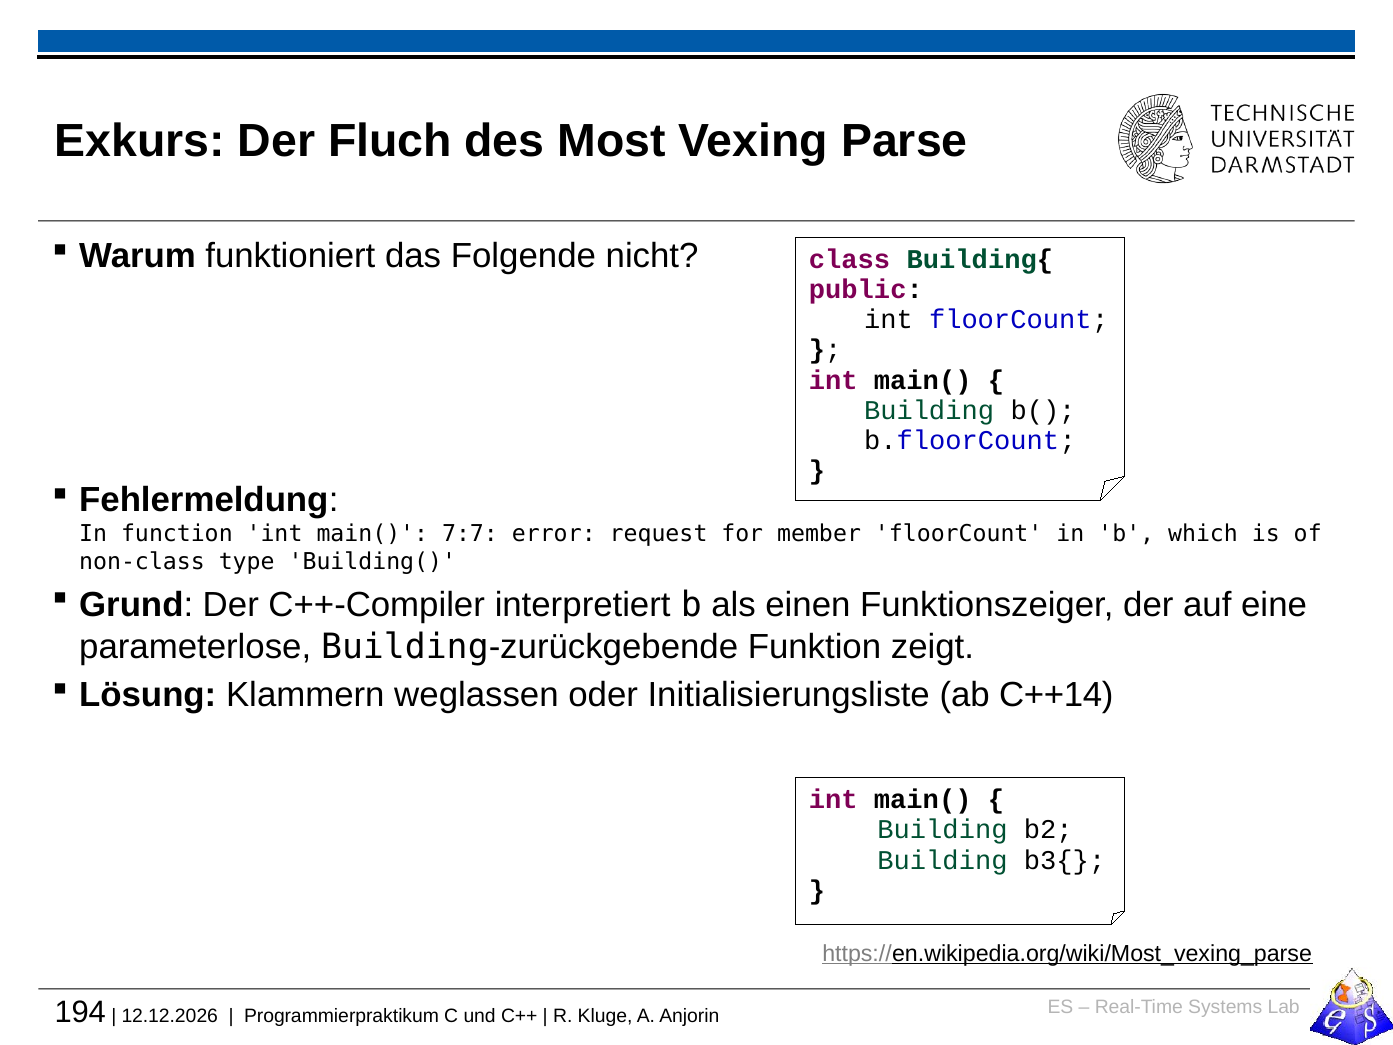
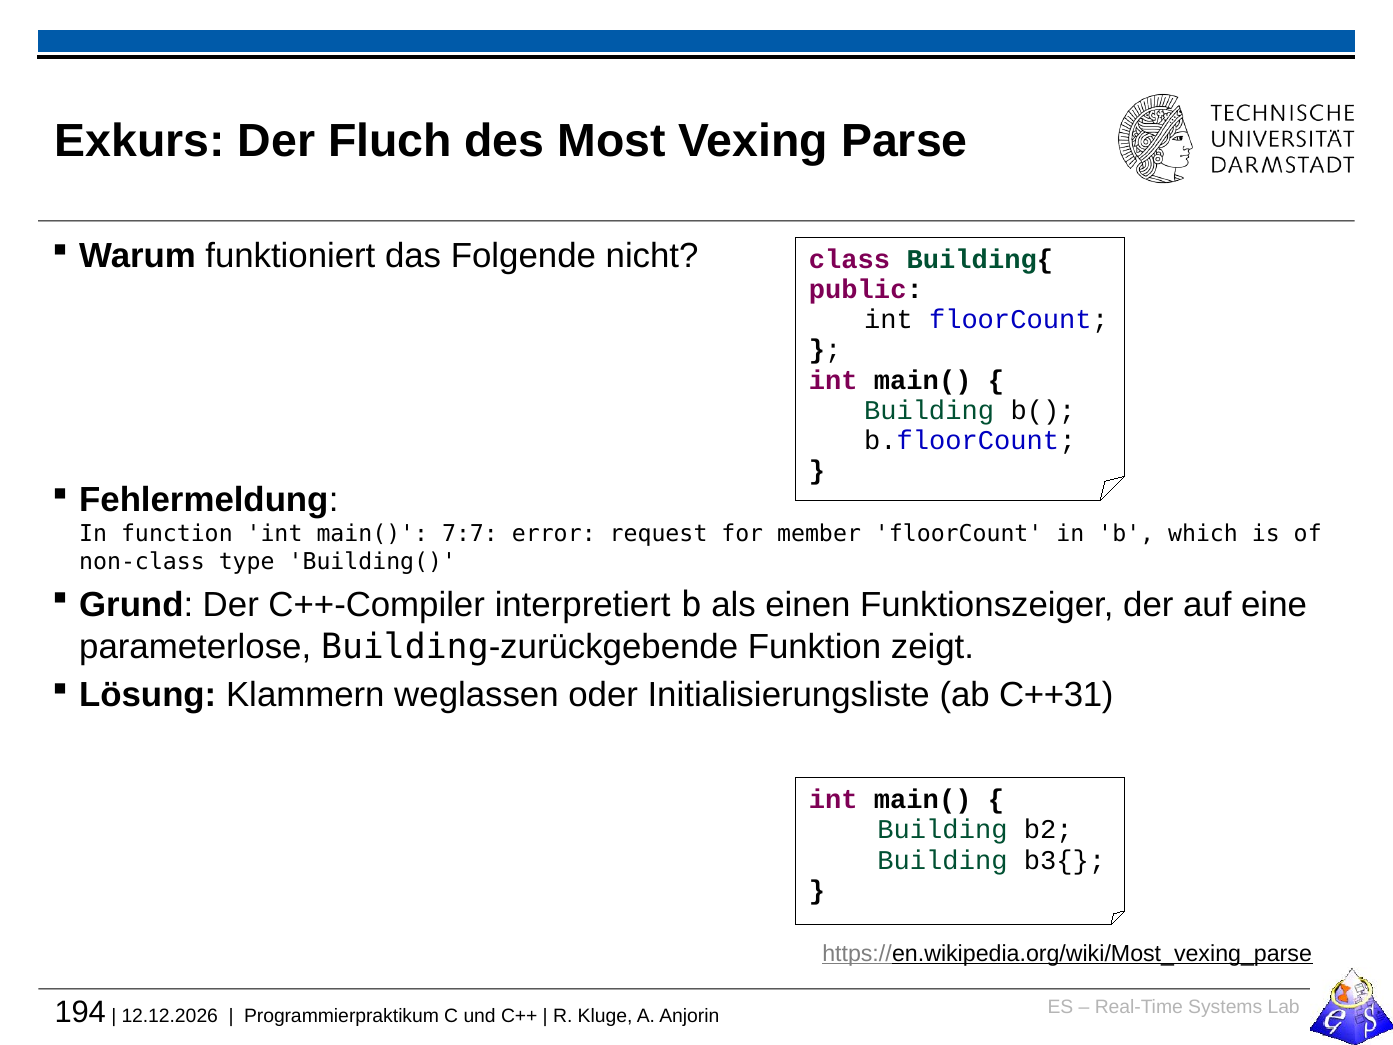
C++14: C++14 -> C++31
